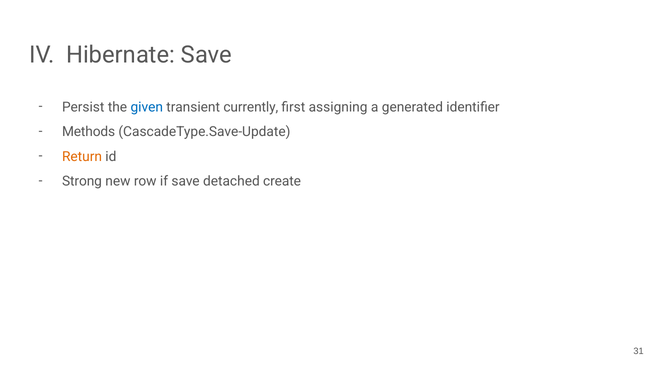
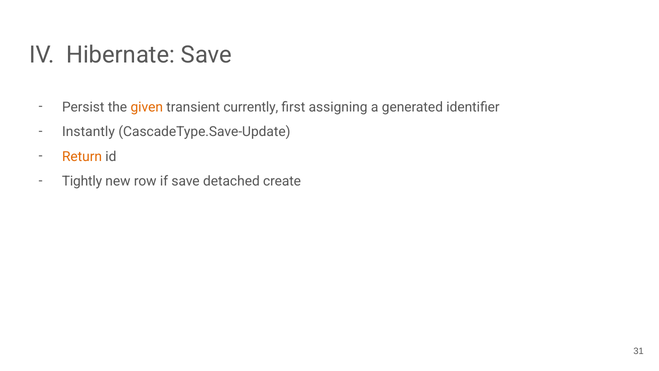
given colour: blue -> orange
Methods: Methods -> Instantly
Strong: Strong -> Tightly
